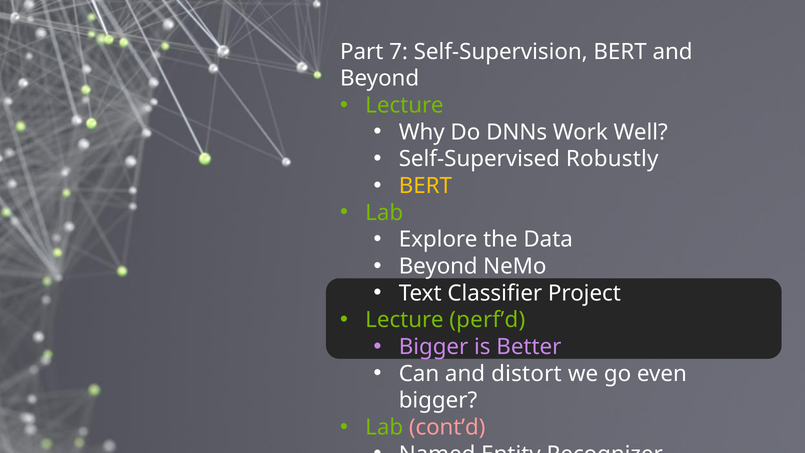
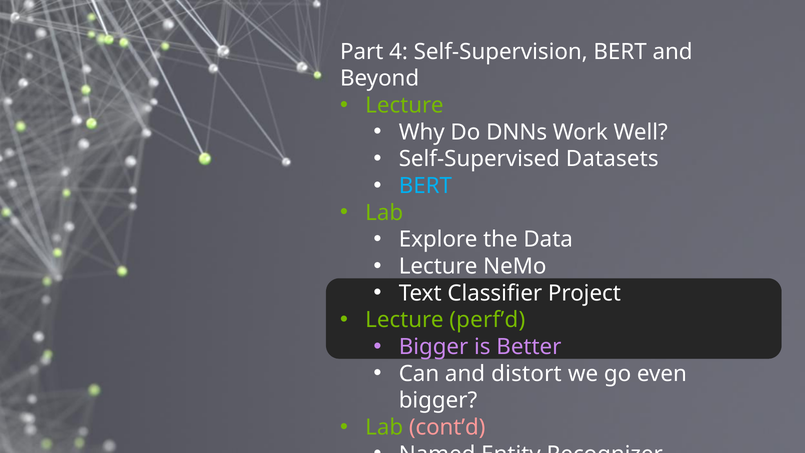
7: 7 -> 4
Robustly: Robustly -> Datasets
BERT at (425, 186) colour: yellow -> light blue
Beyond at (438, 266): Beyond -> Lecture
